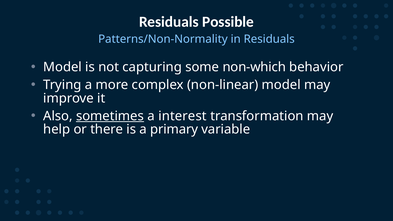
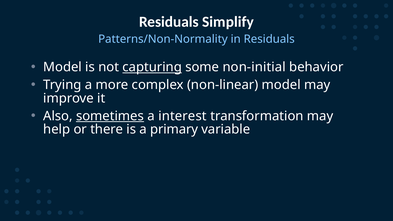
Possible: Possible -> Simplify
capturing underline: none -> present
non-which: non-which -> non-initial
